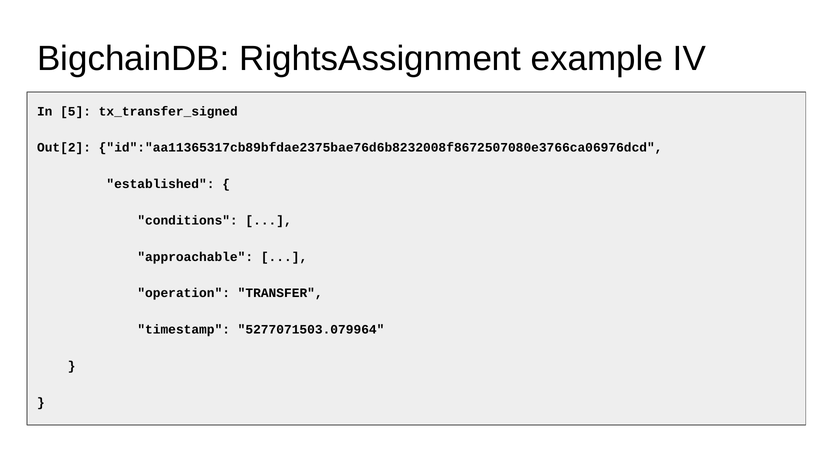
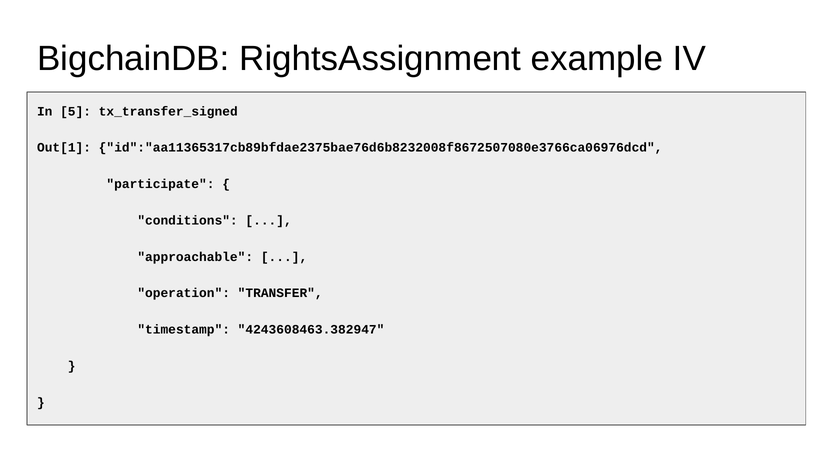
Out[2: Out[2 -> Out[1
established: established -> participate
5277071503.079964: 5277071503.079964 -> 4243608463.382947
